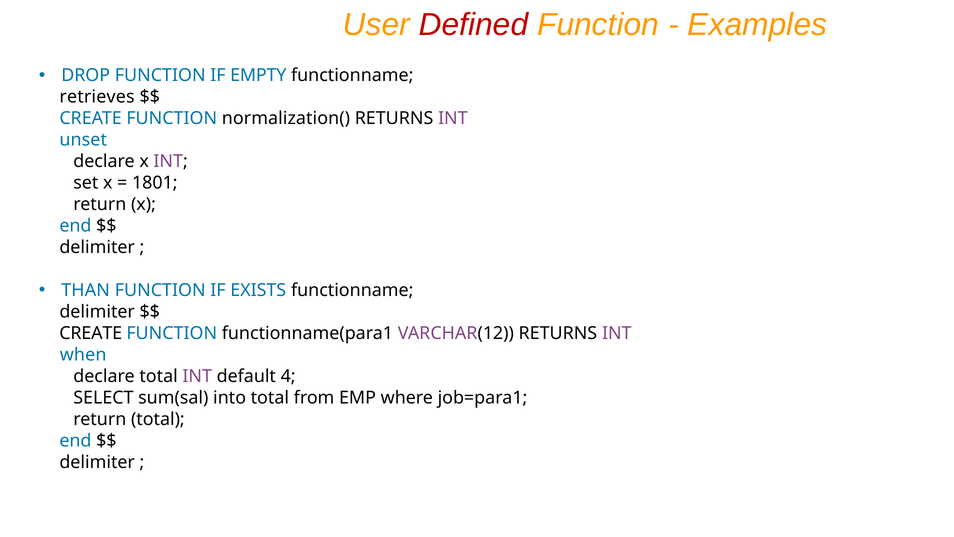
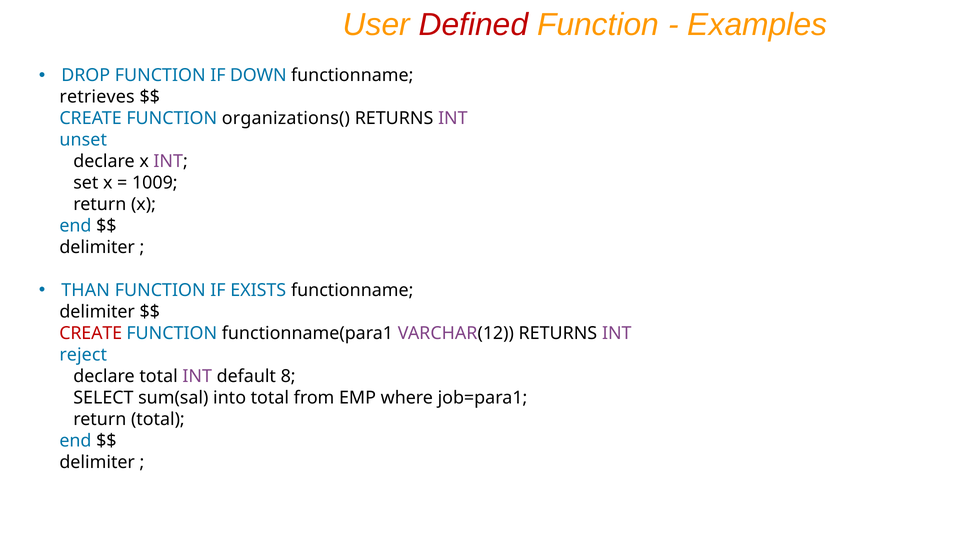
EMPTY: EMPTY -> DOWN
normalization(: normalization( -> organizations(
1801: 1801 -> 1009
CREATE at (91, 333) colour: black -> red
when: when -> reject
4: 4 -> 8
